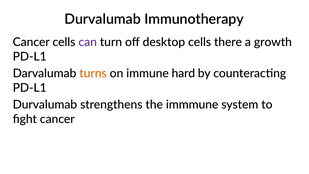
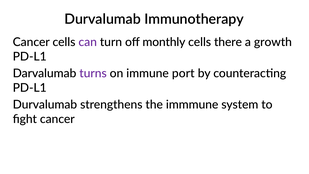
desktop: desktop -> monthly
turns colour: orange -> purple
hard: hard -> port
